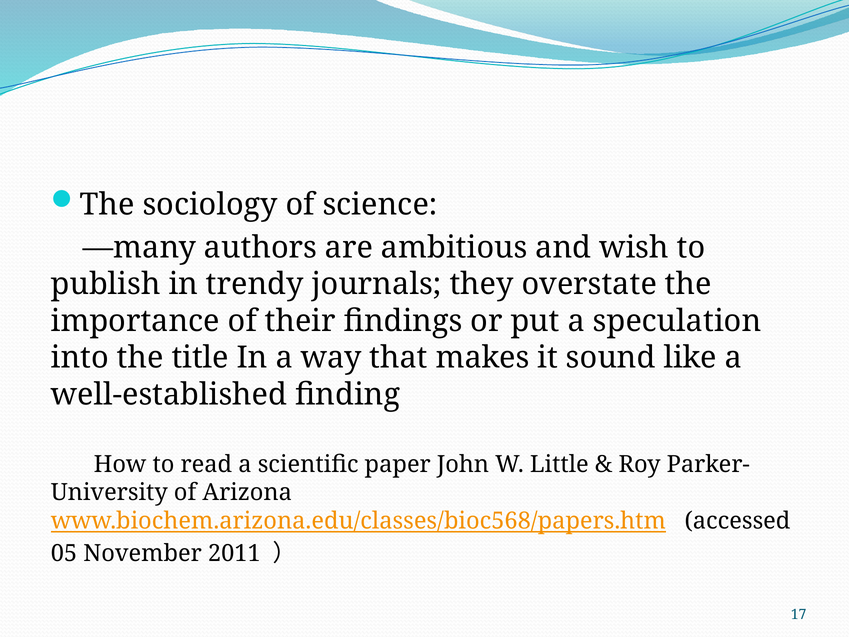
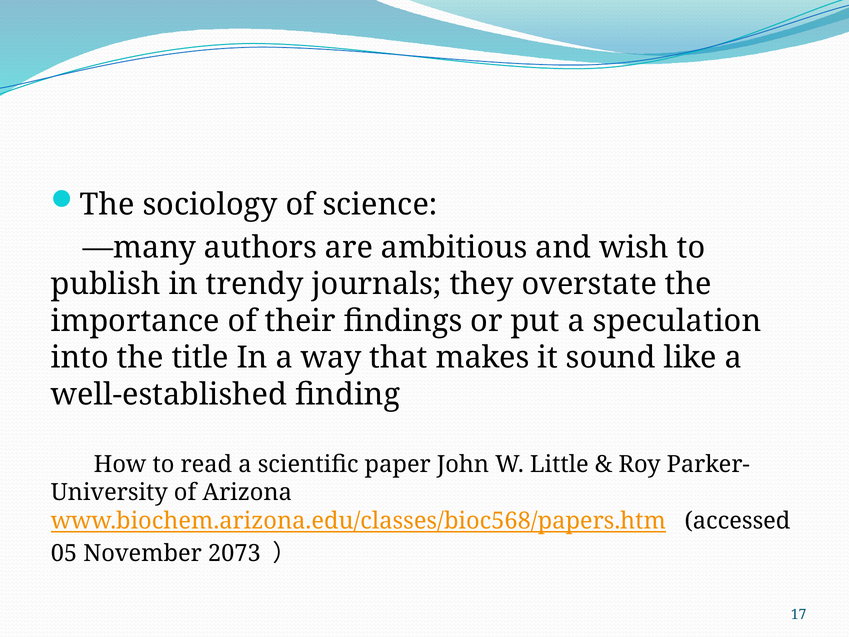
2011: 2011 -> 2073
